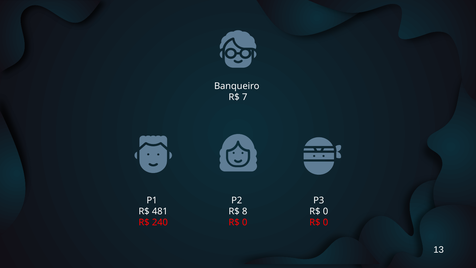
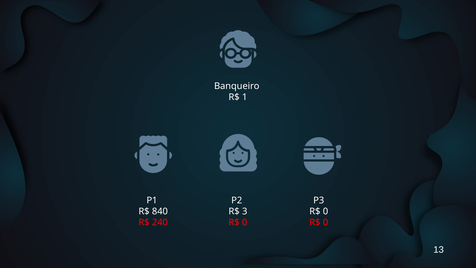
7: 7 -> 1
481: 481 -> 840
8: 8 -> 3
